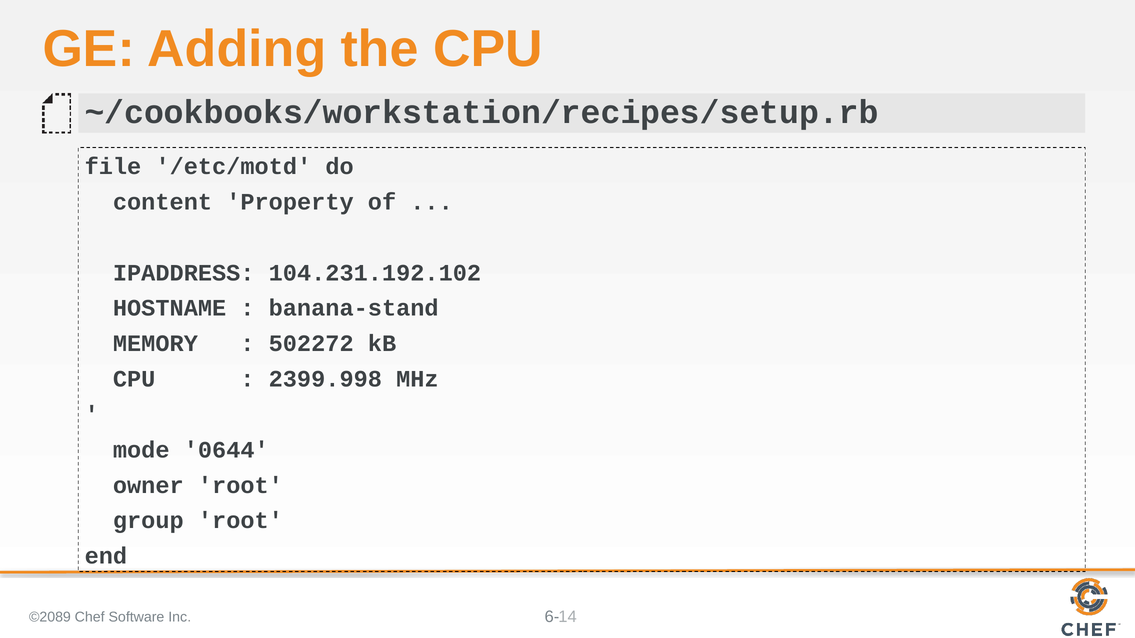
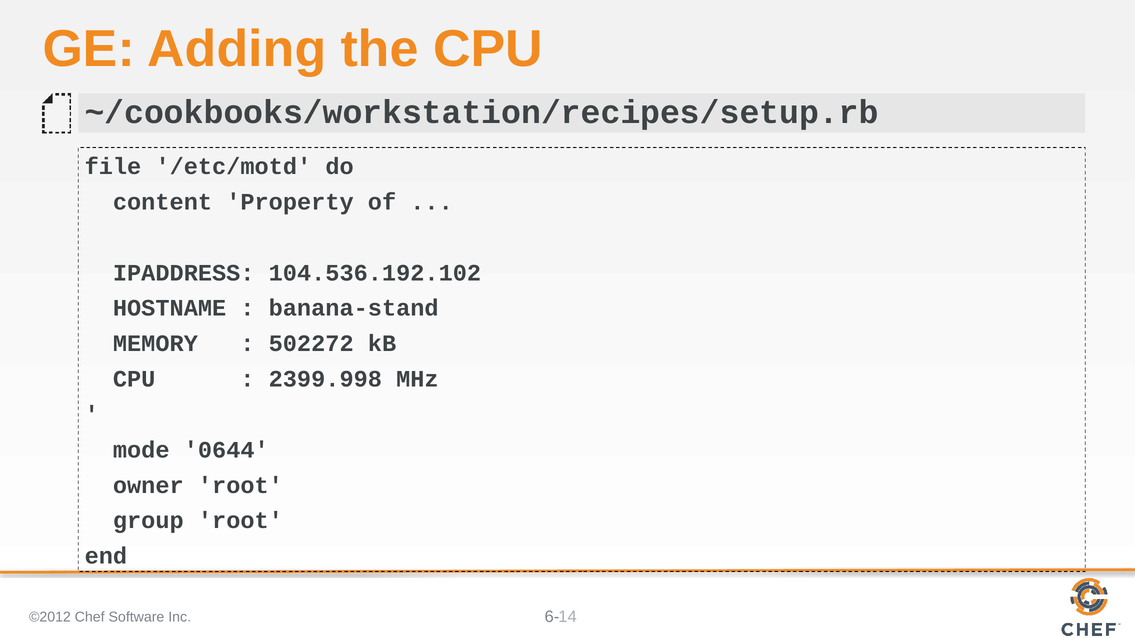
104.231.192.102: 104.231.192.102 -> 104.536.192.102
©2089: ©2089 -> ©2012
